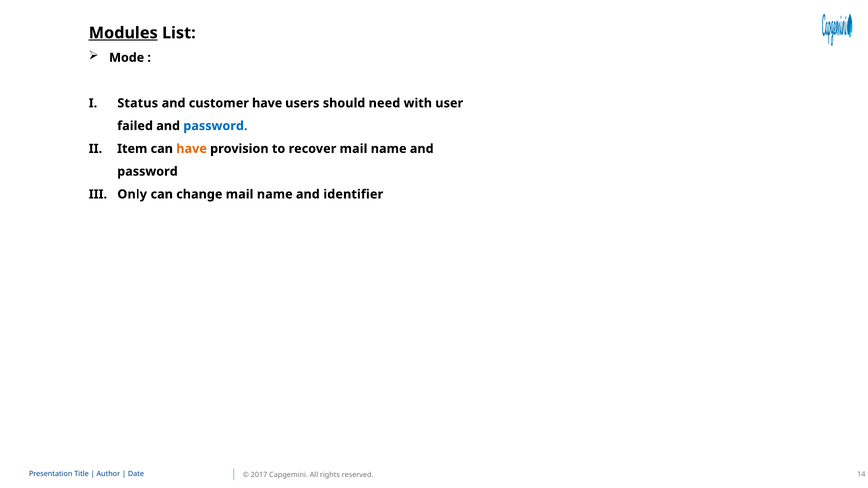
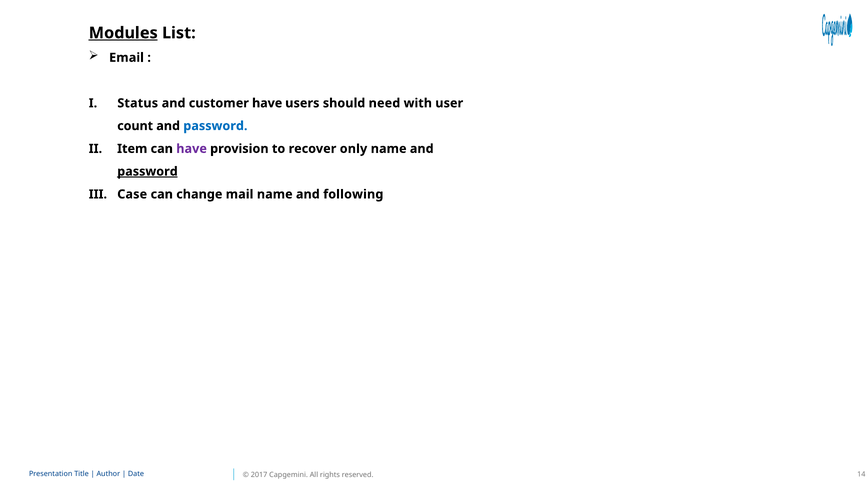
Mode: Mode -> Email
failed: failed -> count
have at (192, 149) colour: orange -> purple
recover mail: mail -> only
password at (147, 172) underline: none -> present
Only: Only -> Case
identifier: identifier -> following
